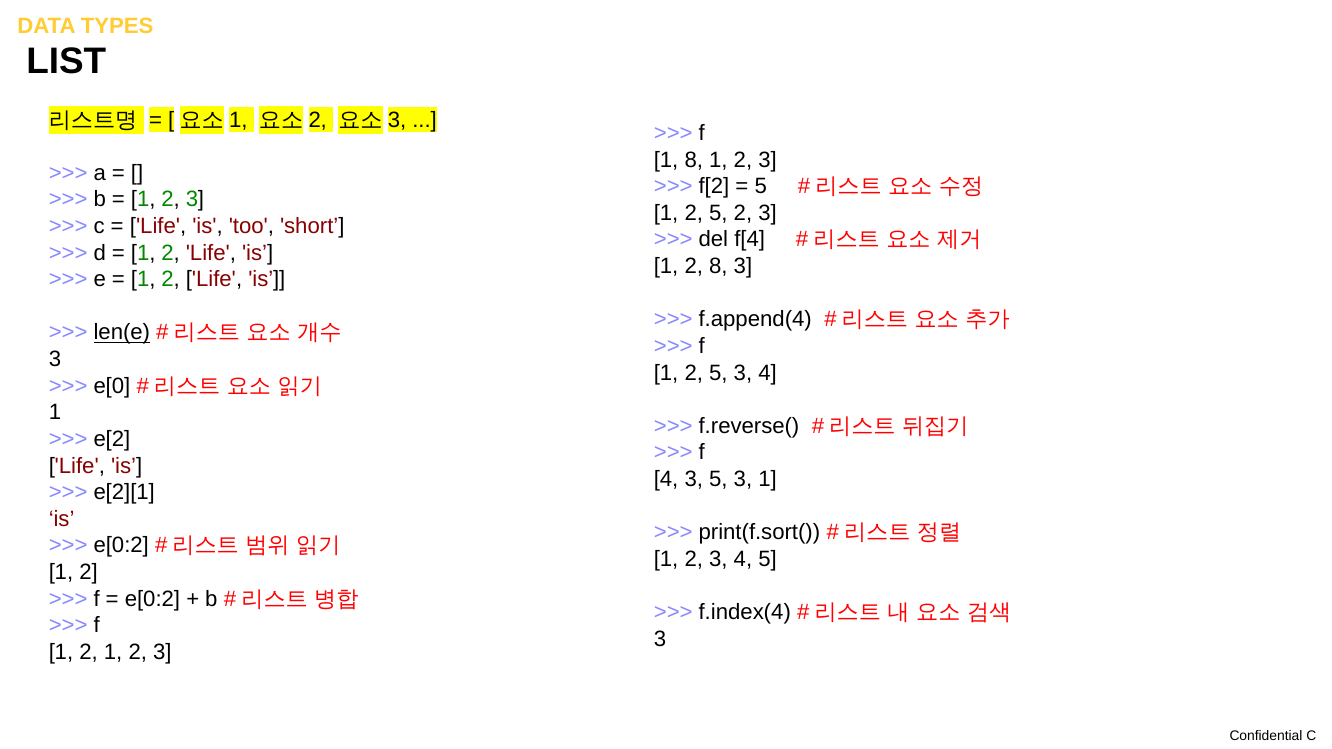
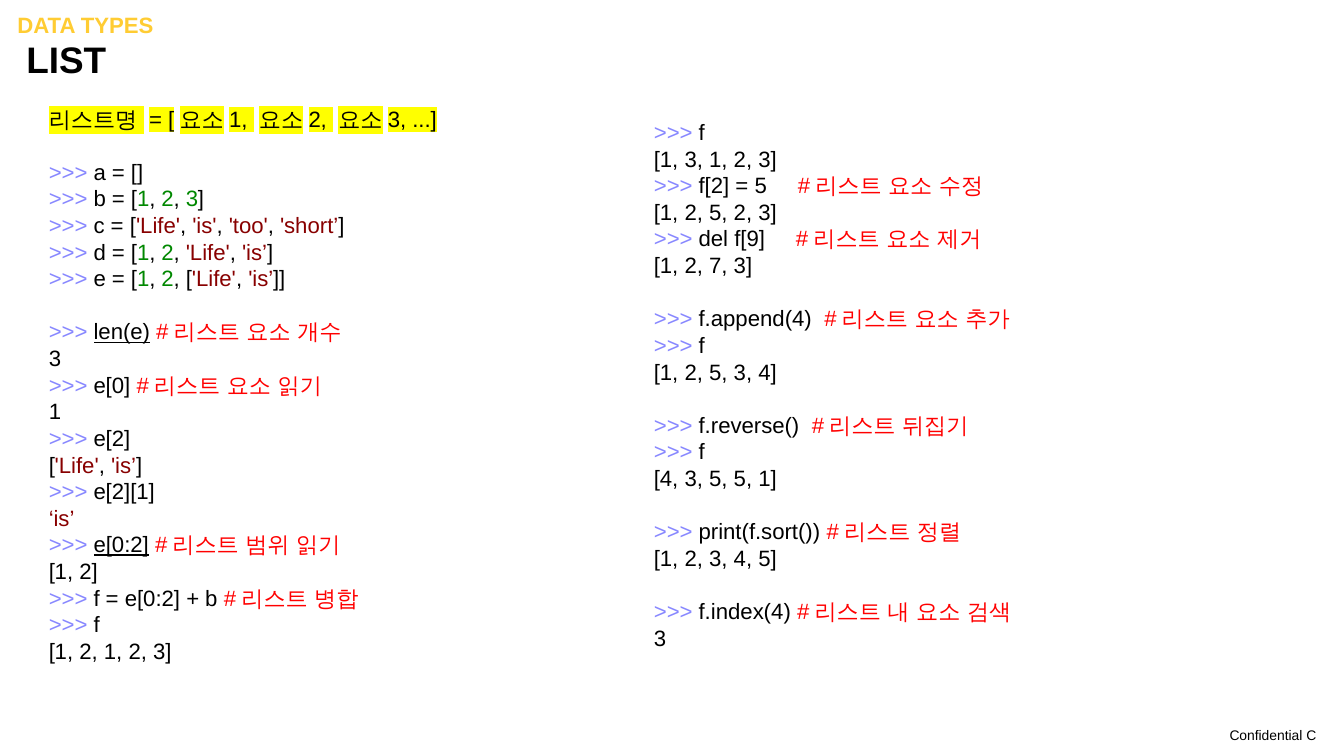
1 8: 8 -> 3
f[4: f[4 -> f[9
2 8: 8 -> 7
3 5 3: 3 -> 5
e[0:2 at (121, 546) underline: none -> present
